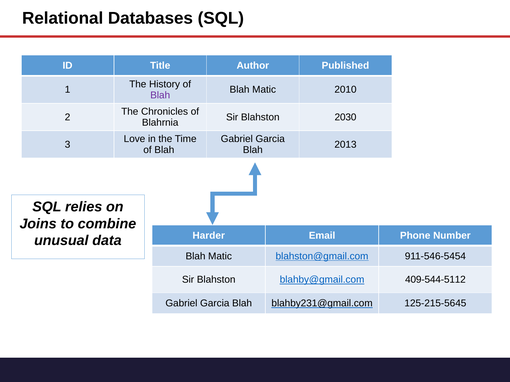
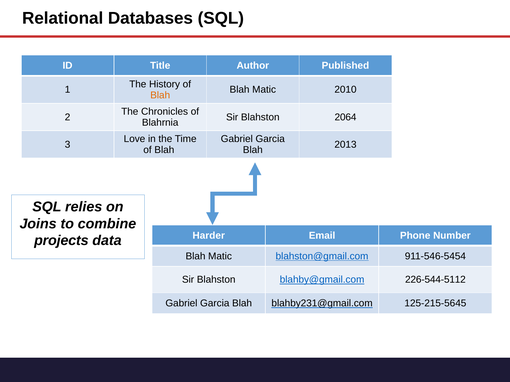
Blah at (160, 95) colour: purple -> orange
2030: 2030 -> 2064
unusual: unusual -> projects
409-544-5112: 409-544-5112 -> 226-544-5112
